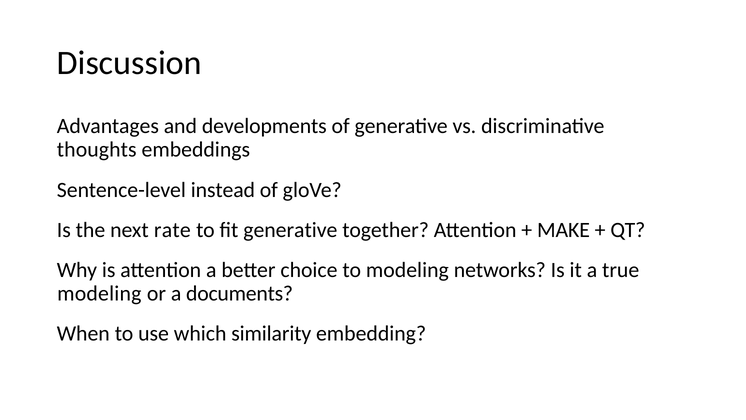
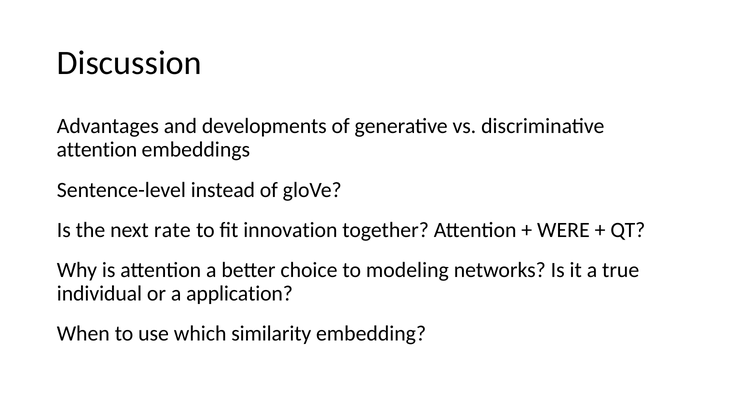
thoughts at (97, 150): thoughts -> attention
fit generative: generative -> innovation
MAKE: MAKE -> WERE
modeling at (99, 293): modeling -> individual
documents: documents -> application
